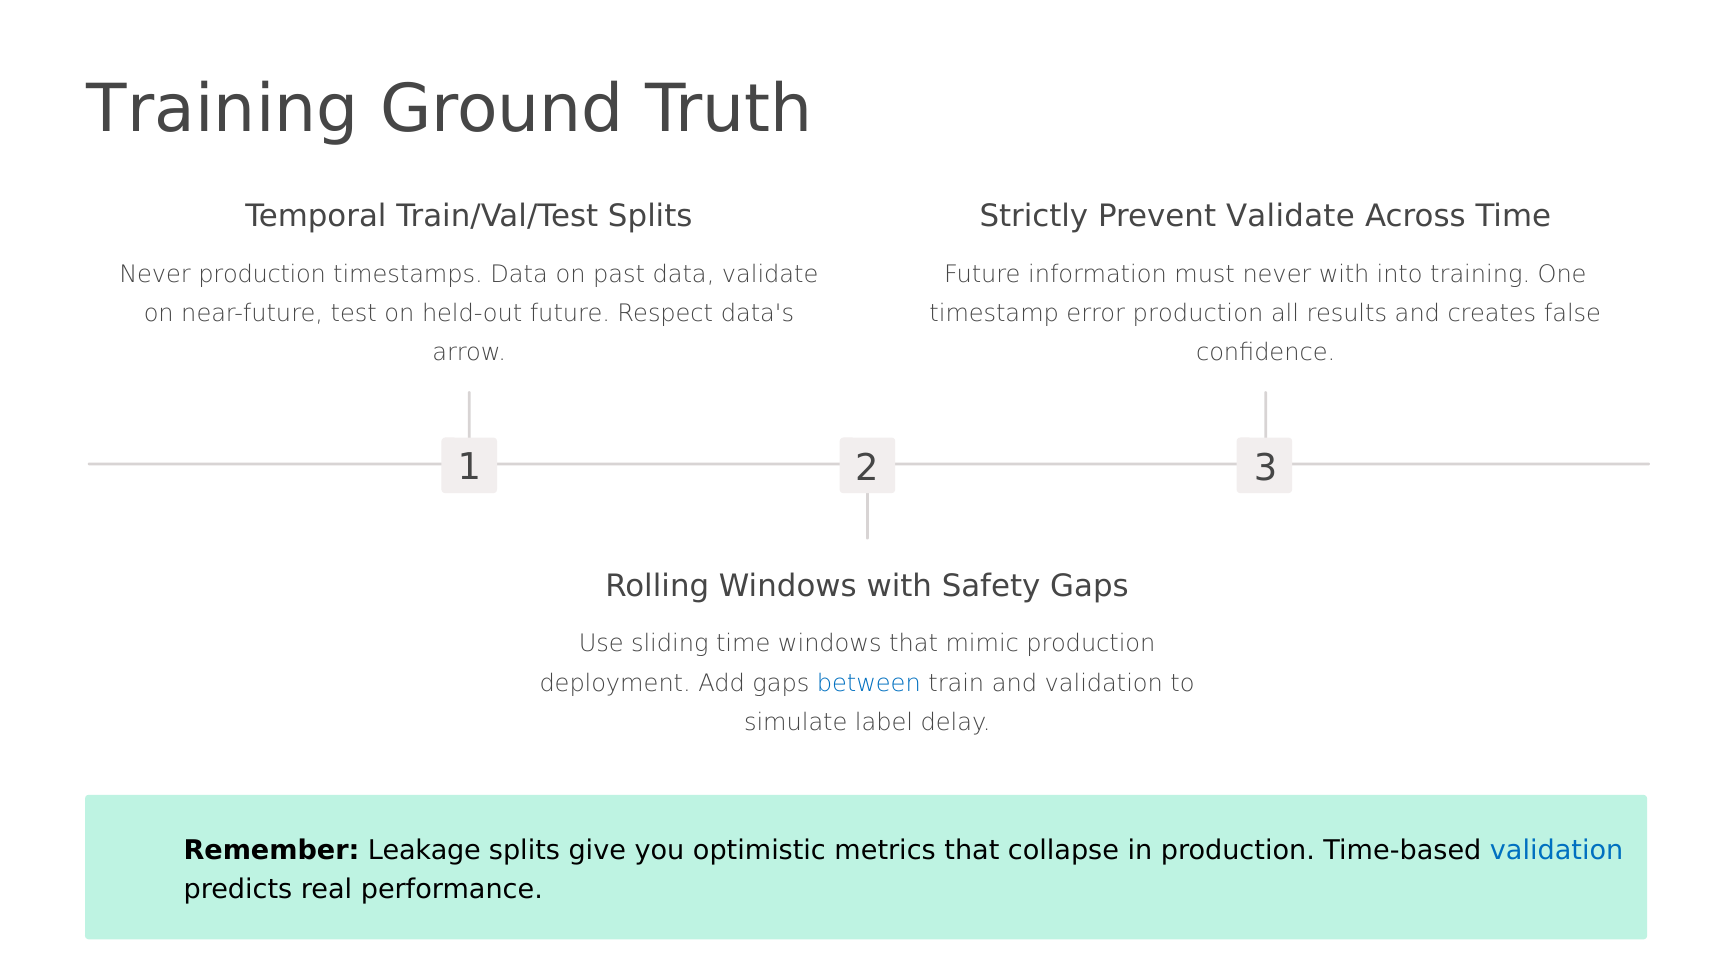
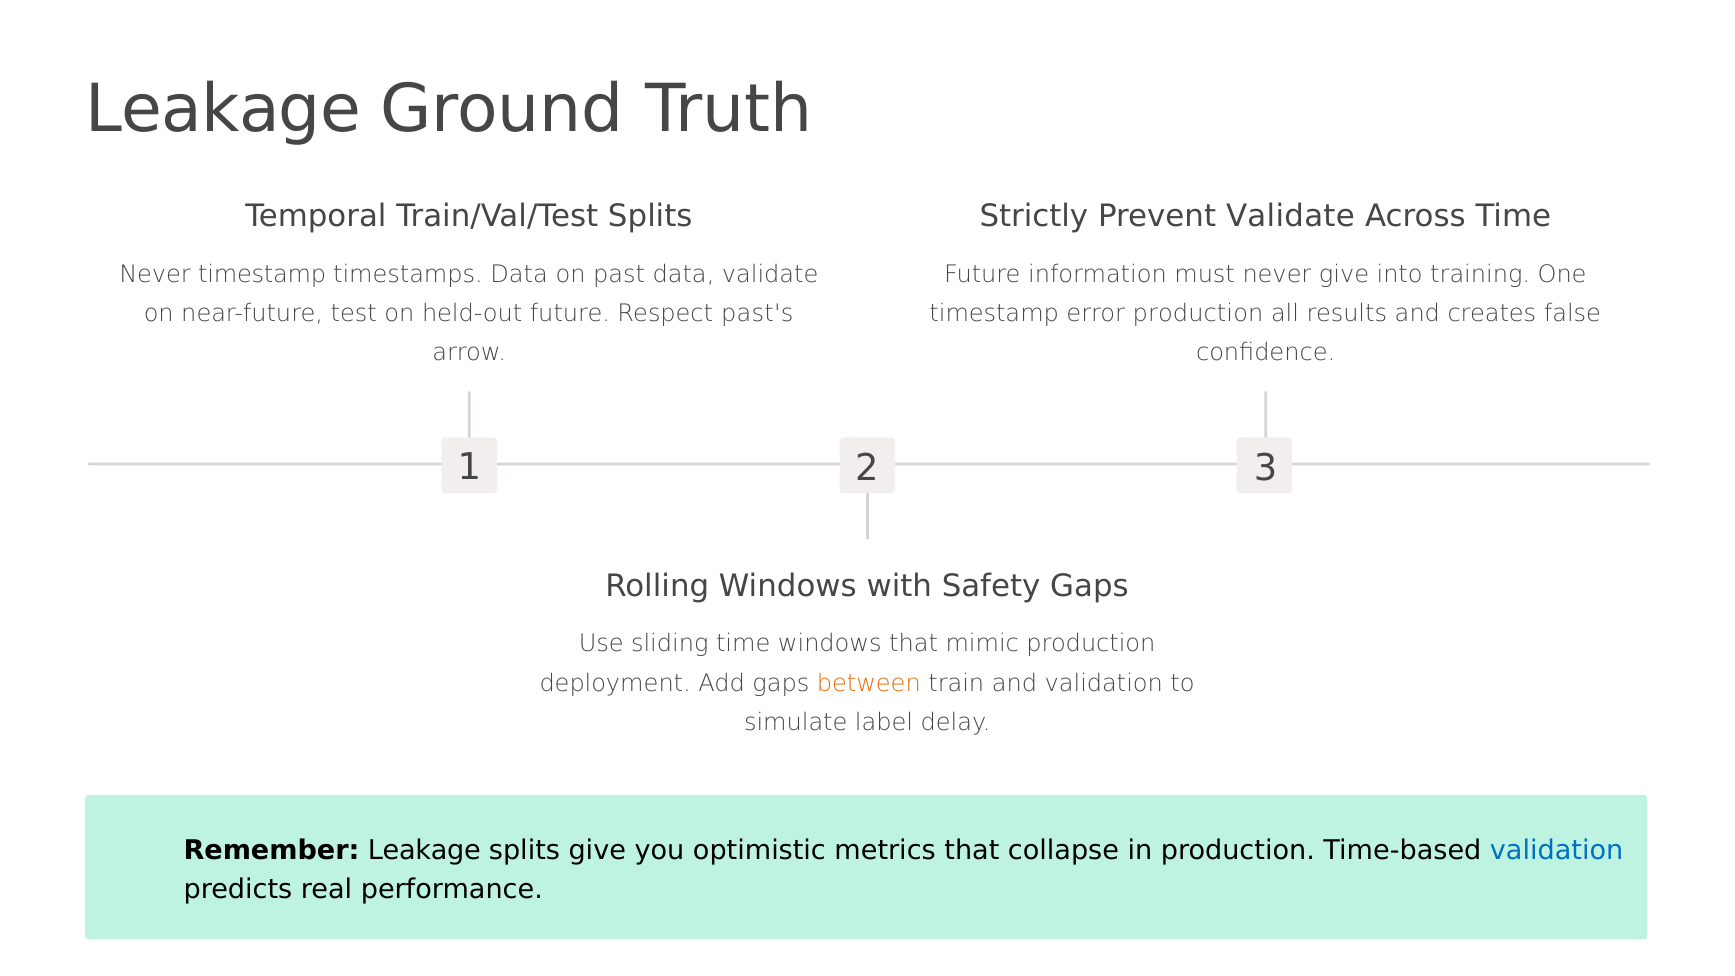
Training at (223, 110): Training -> Leakage
Never production: production -> timestamp
never with: with -> give
data's: data's -> past's
between colour: blue -> orange
